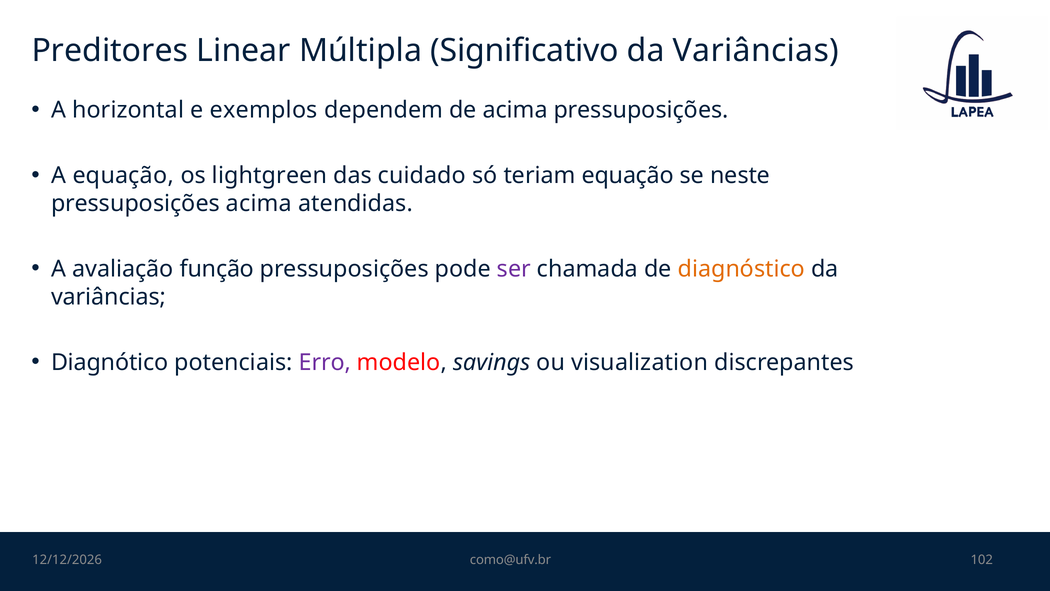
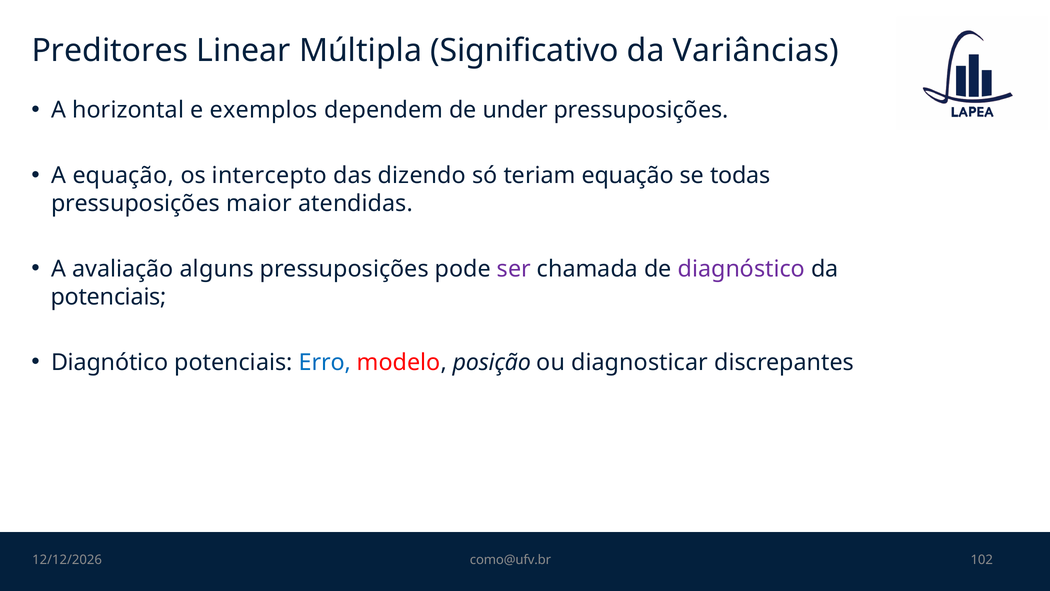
de acima: acima -> under
lightgreen: lightgreen -> intercepto
cuidado: cuidado -> dizendo
neste: neste -> todas
pressuposições acima: acima -> maior
função: função -> alguns
diagnóstico colour: orange -> purple
variâncias at (109, 297): variâncias -> potenciais
Erro colour: purple -> blue
savings: savings -> posição
visualization: visualization -> diagnosticar
